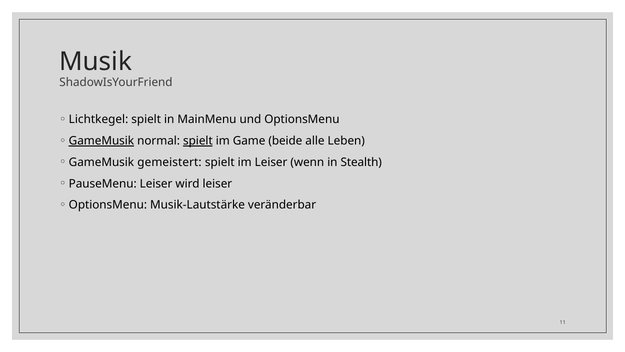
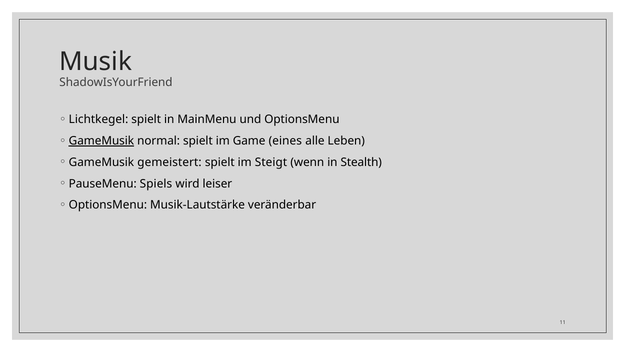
spielt at (198, 141) underline: present -> none
beide: beide -> eines
im Leiser: Leiser -> Steigt
PauseMenu Leiser: Leiser -> Spiels
